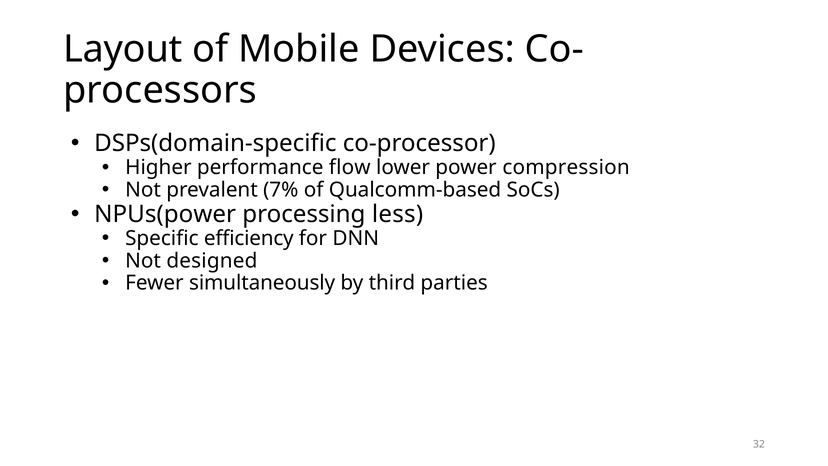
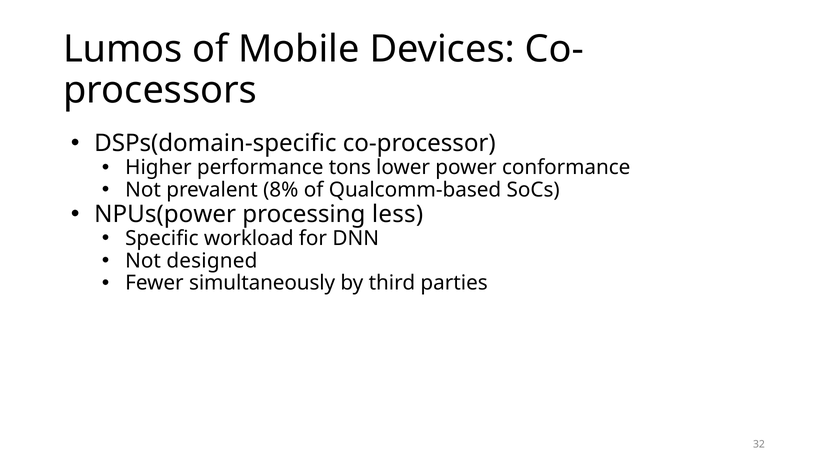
Layout: Layout -> Lumos
flow: flow -> tons
compression: compression -> conformance
7%: 7% -> 8%
efficiency: efficiency -> workload
